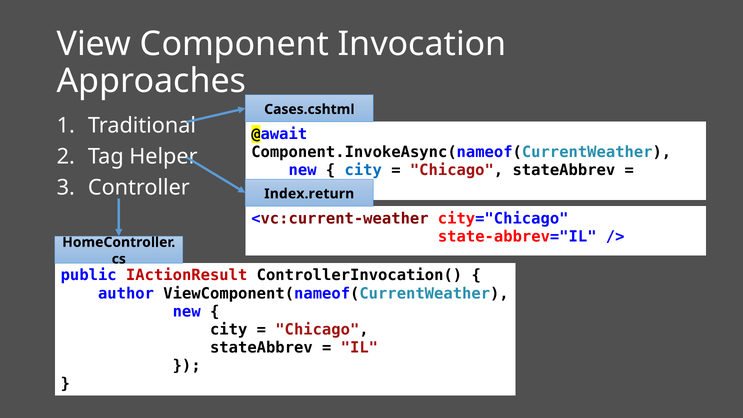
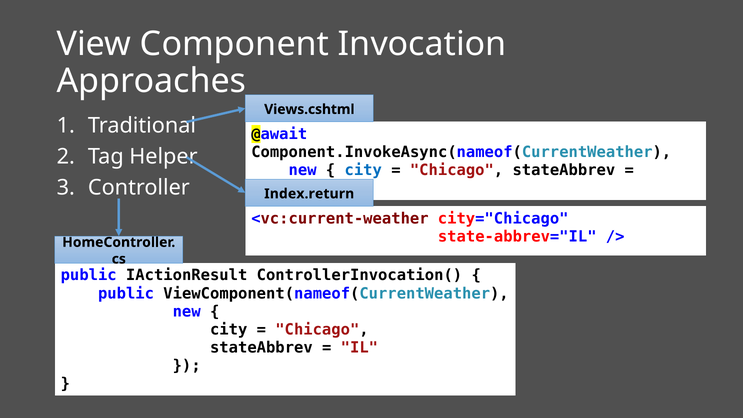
Cases.cshtml: Cases.cshtml -> Views.cshtml
IActionResult colour: red -> black
author at (126, 293): author -> public
